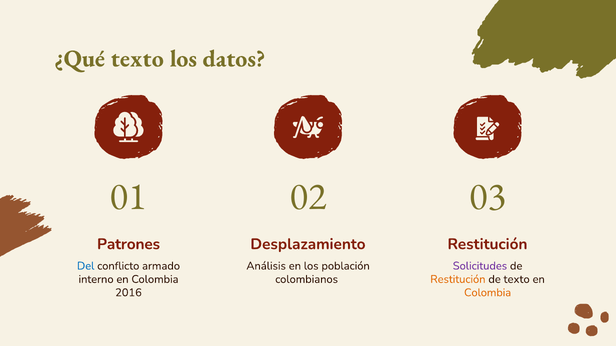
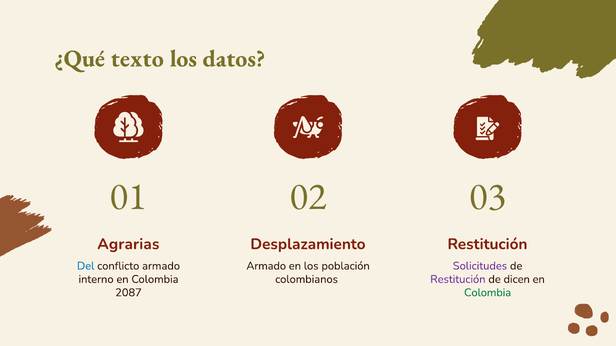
Patrones: Patrones -> Agrarias
Análisis at (266, 266): Análisis -> Armado
Restitución at (458, 280) colour: orange -> purple
de texto: texto -> dicen
2016: 2016 -> 2087
Colombia at (488, 293) colour: orange -> green
